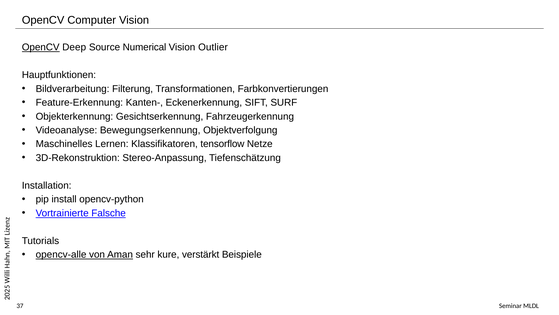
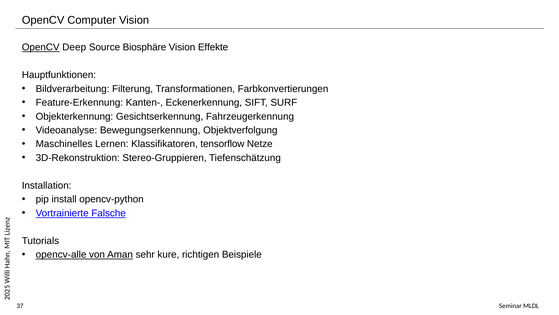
Numerical: Numerical -> Biosphäre
Outlier: Outlier -> Effekte
Stereo-Anpassung: Stereo-Anpassung -> Stereo-Gruppieren
verstärkt: verstärkt -> richtigen
